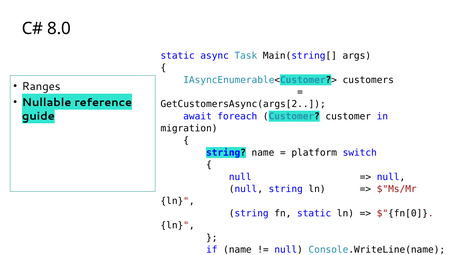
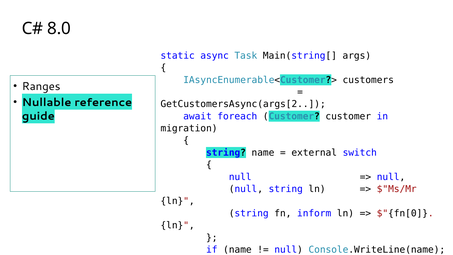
platform: platform -> external
fn static: static -> inform
